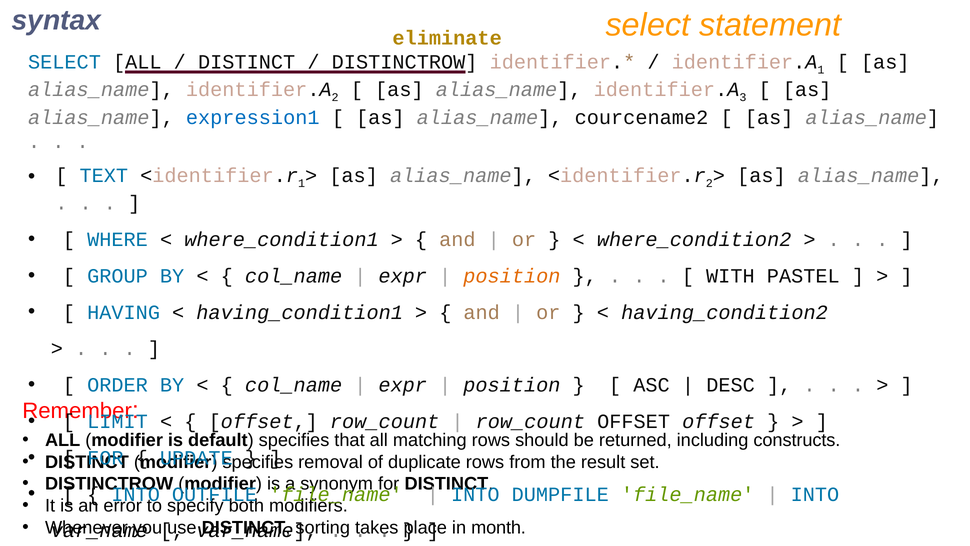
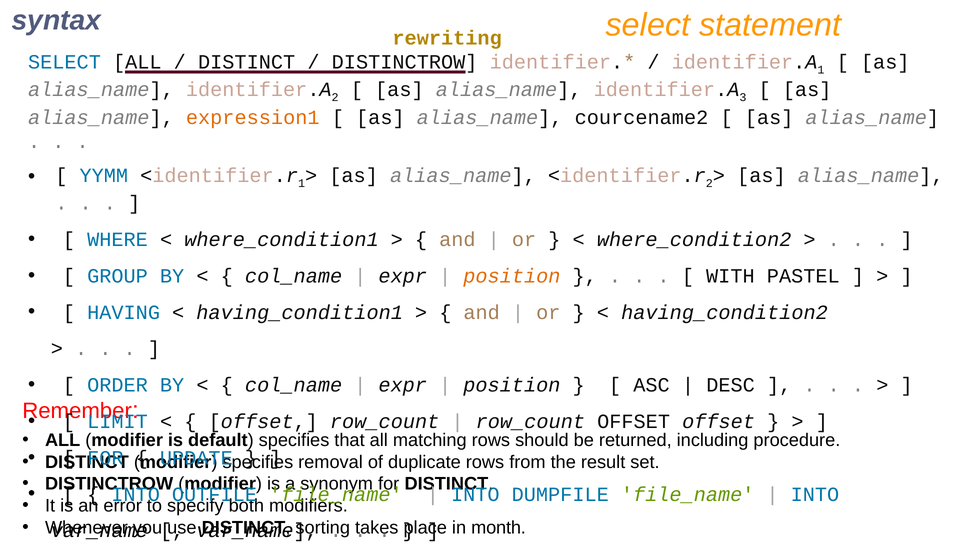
eliminate: eliminate -> rewriting
expression1 colour: blue -> orange
TEXT: TEXT -> YYMM
constructs: constructs -> procedure
